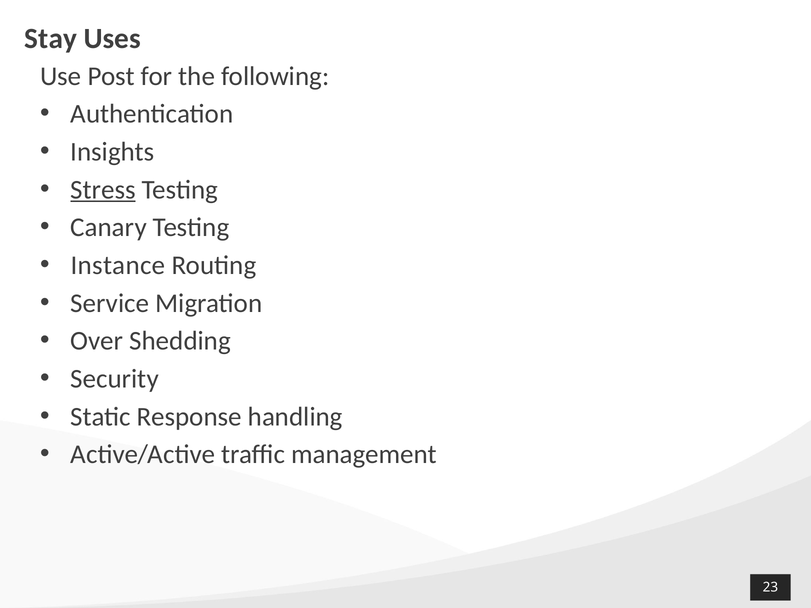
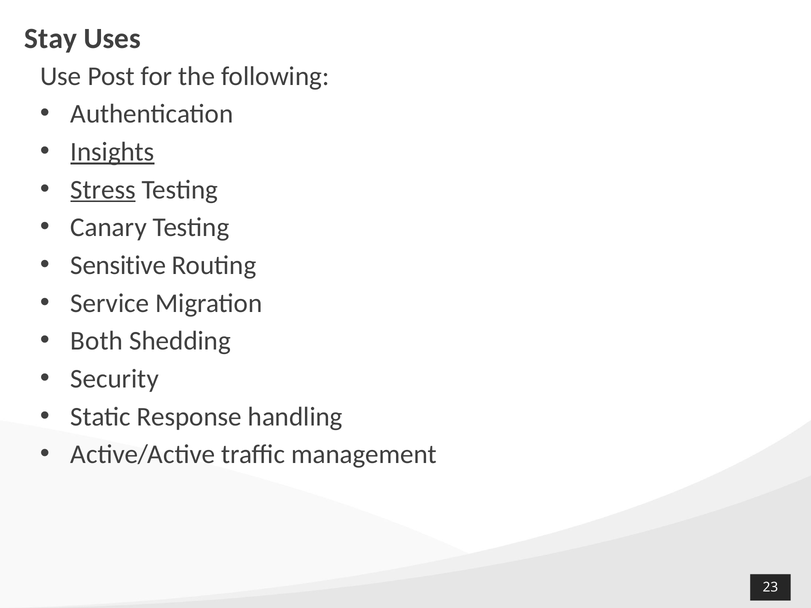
Insights underline: none -> present
Instance: Instance -> Sensitive
Over: Over -> Both
